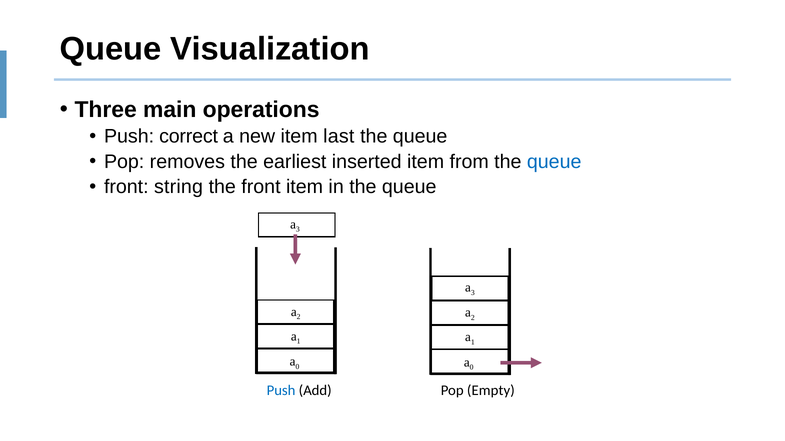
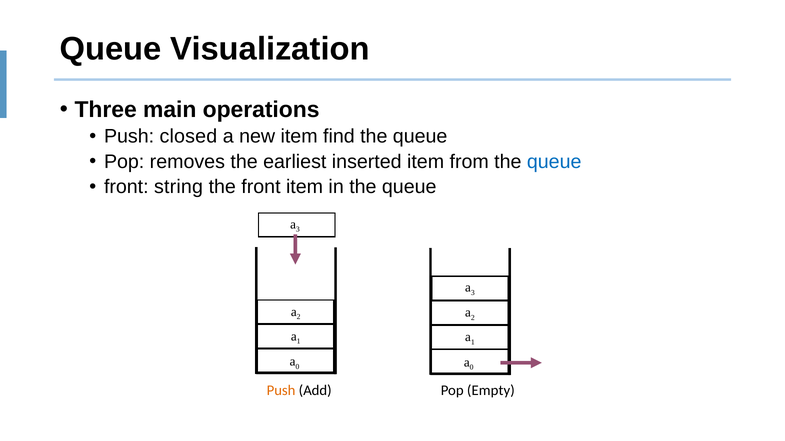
correct: correct -> closed
last: last -> find
Push at (281, 391) colour: blue -> orange
